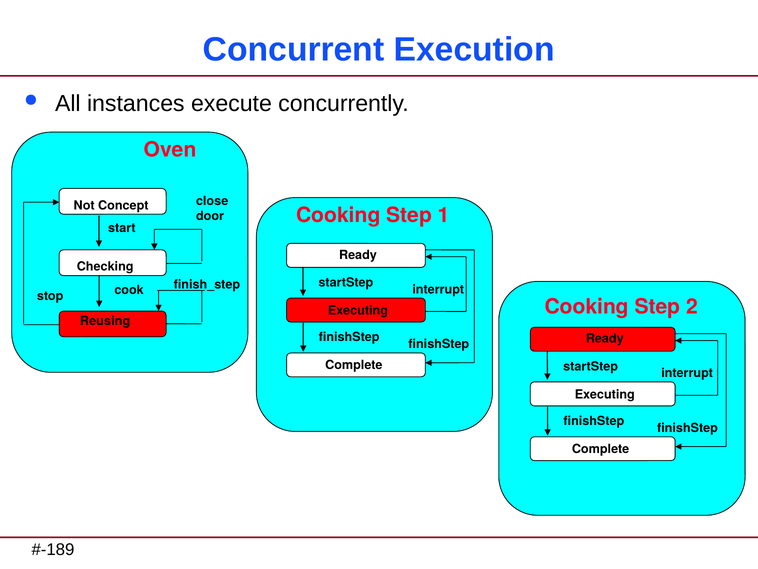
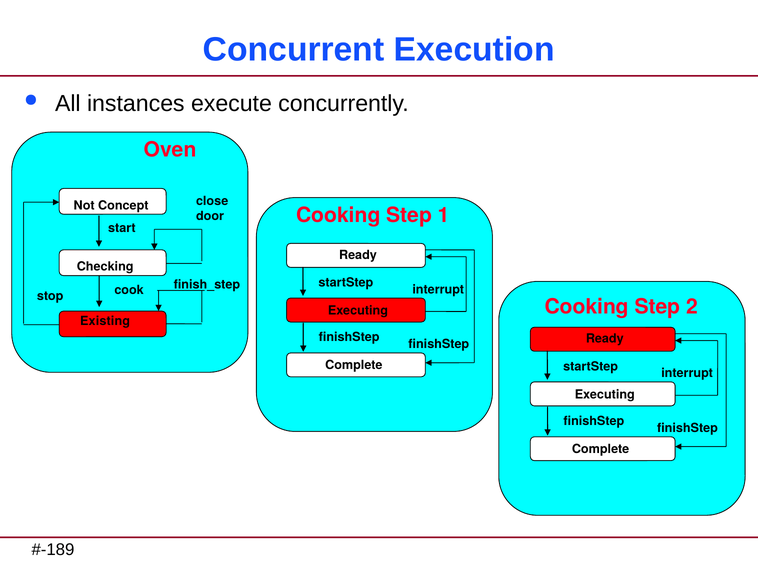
Reusing: Reusing -> Existing
